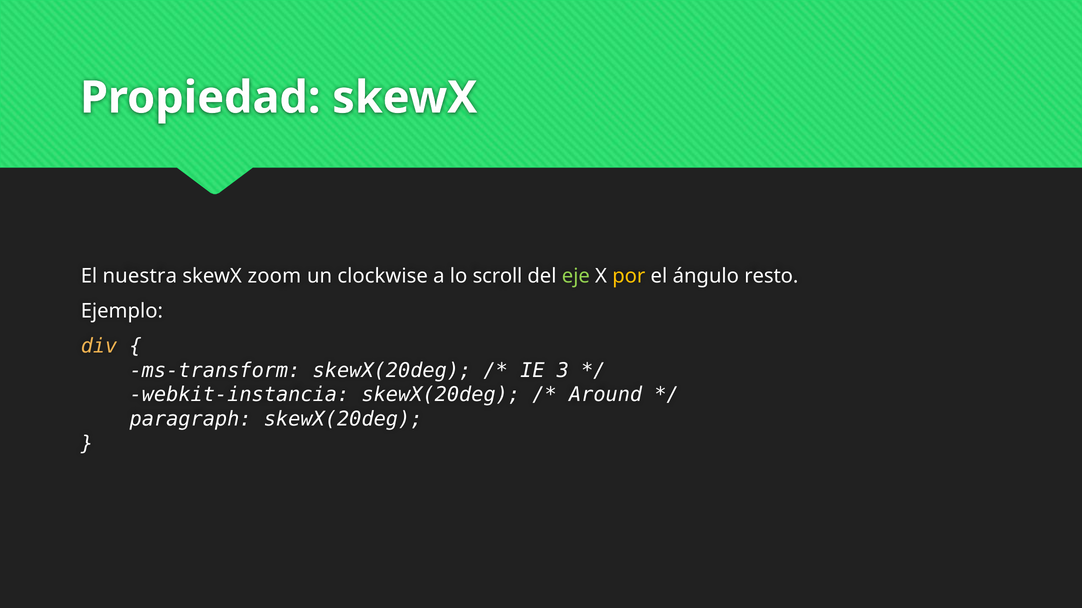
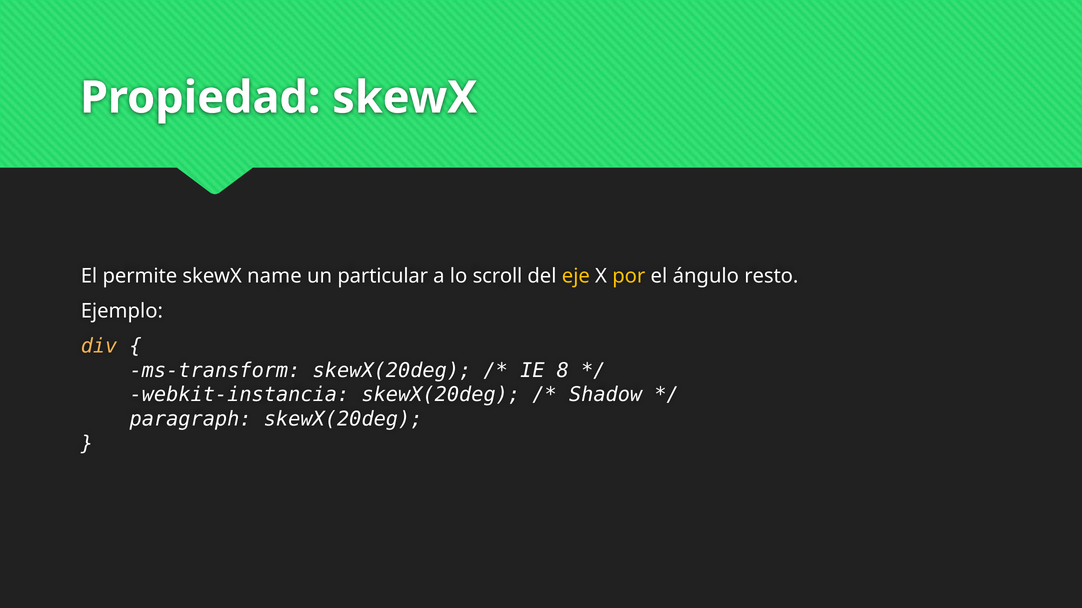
nuestra: nuestra -> permite
zoom: zoom -> name
clockwise: clockwise -> particular
eje colour: light green -> yellow
3: 3 -> 8
Around: Around -> Shadow
